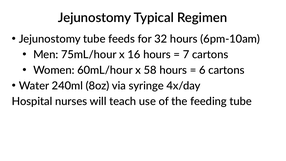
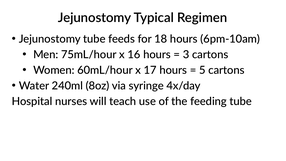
32: 32 -> 18
7: 7 -> 3
58: 58 -> 17
6: 6 -> 5
